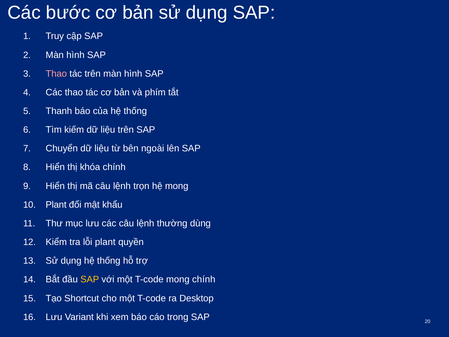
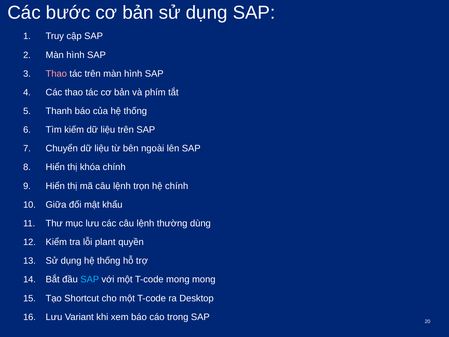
hệ mong: mong -> chính
Plant at (56, 205): Plant -> Giữa
SAP at (90, 279) colour: yellow -> light blue
mong chính: chính -> mong
